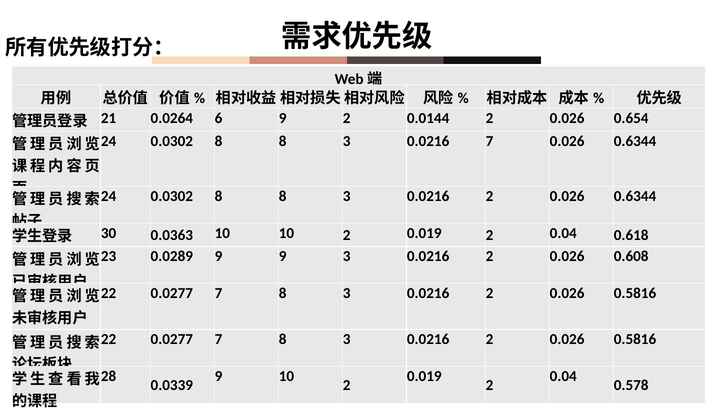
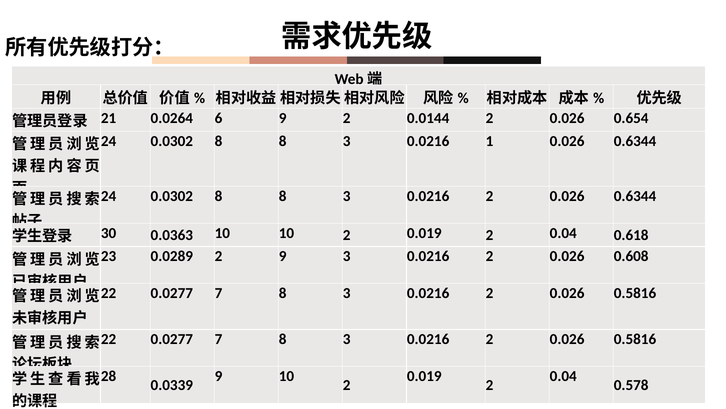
0.0216 7: 7 -> 1
0.0289 9: 9 -> 2
